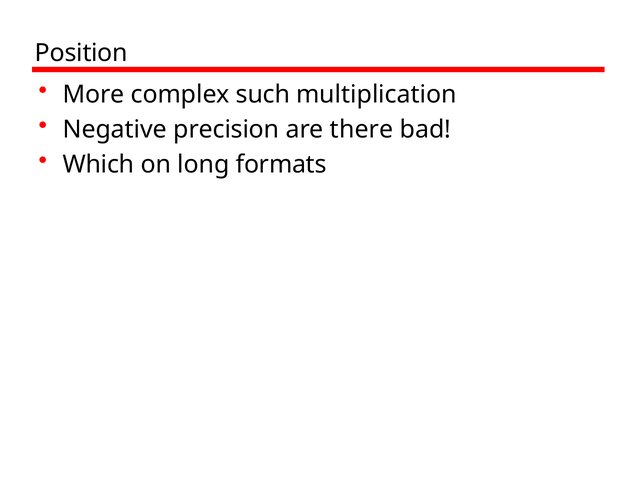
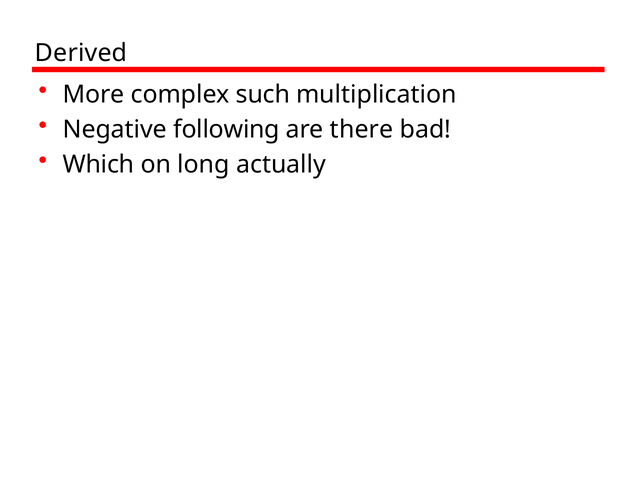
Position: Position -> Derived
precision: precision -> following
formats: formats -> actually
